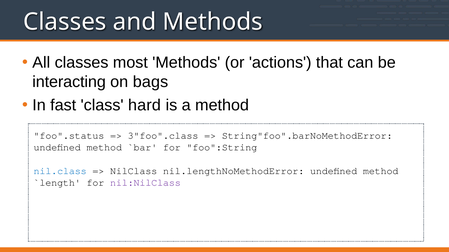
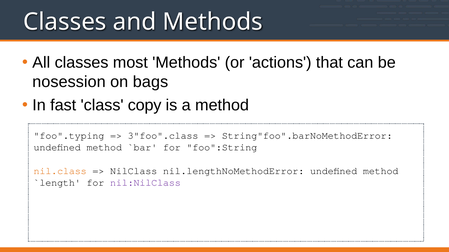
interacting: interacting -> nosession
hard: hard -> copy
foo".status: foo".status -> foo".typing
nil.class colour: blue -> orange
